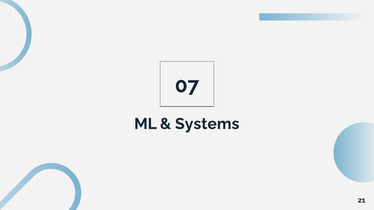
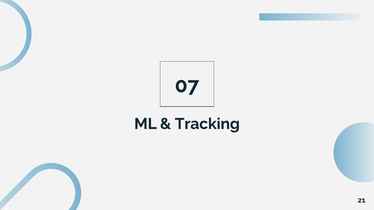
Systems: Systems -> Tracking
